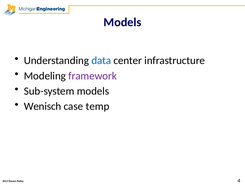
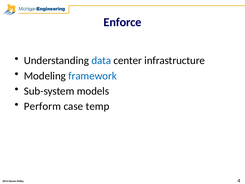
Models at (122, 22): Models -> Enforce
framework colour: purple -> blue
Wenisch: Wenisch -> Perform
